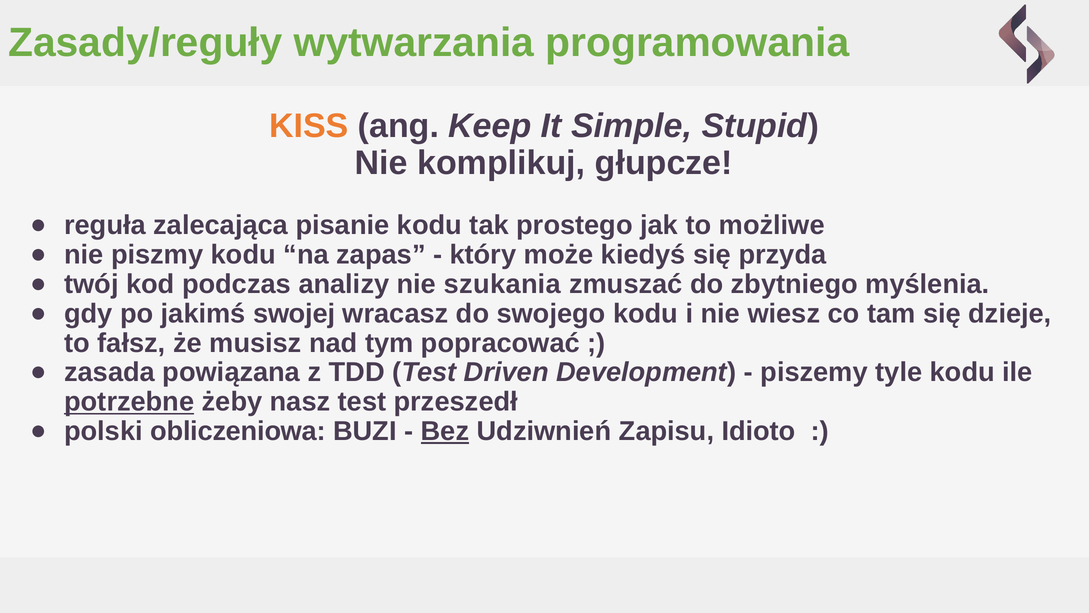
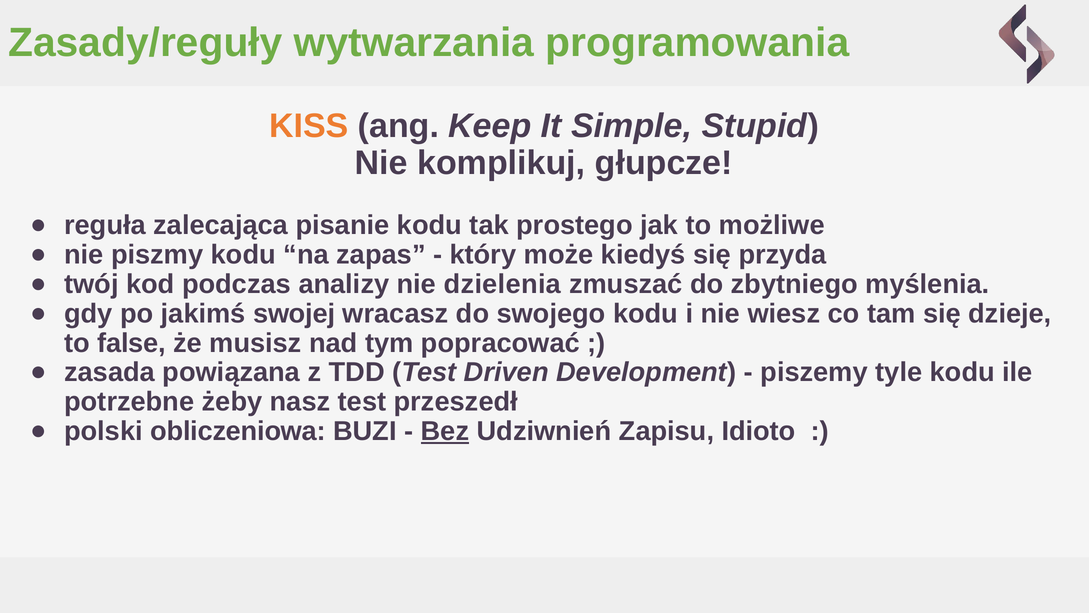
szukania: szukania -> dzielenia
fałsz: fałsz -> false
potrzebne underline: present -> none
